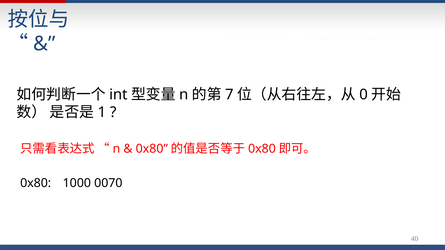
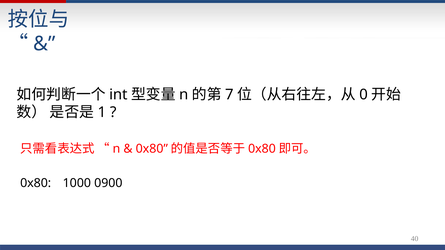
0070: 0070 -> 0900
